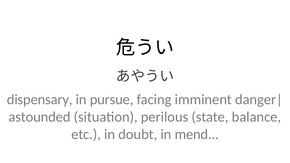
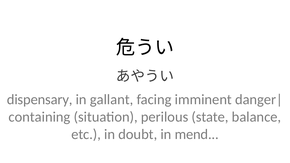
pursue: pursue -> gallant
astounded: astounded -> containing
